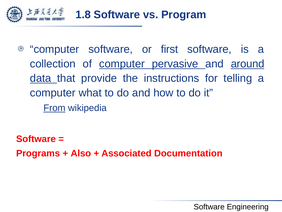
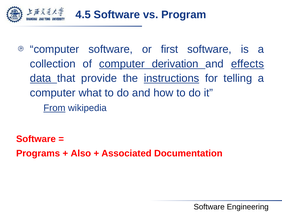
1.8: 1.8 -> 4.5
pervasive: pervasive -> derivation
around: around -> effects
instructions underline: none -> present
